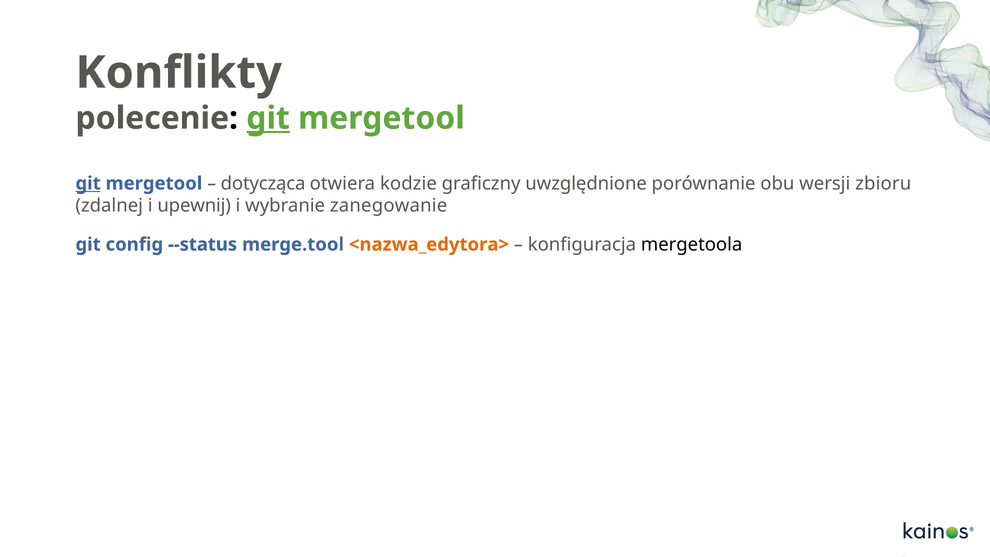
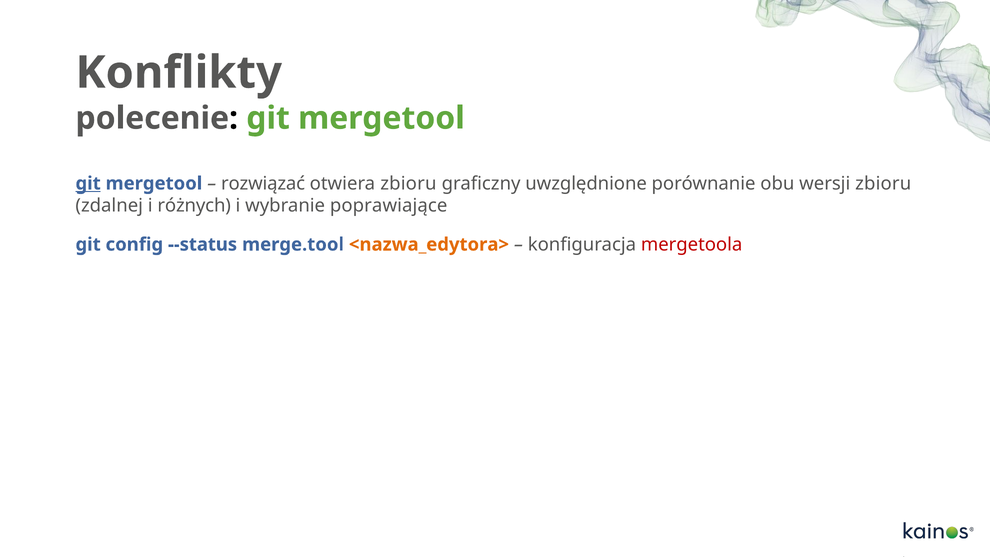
git at (268, 118) underline: present -> none
dotycząca: dotycząca -> rozwiązać
otwiera kodzie: kodzie -> zbioru
upewnij: upewnij -> różnych
zanegowanie: zanegowanie -> poprawiające
mergetoola colour: black -> red
